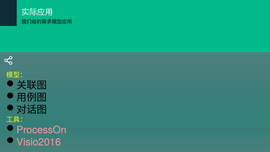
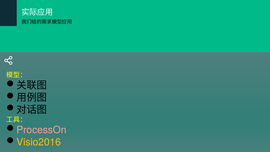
Visio2016 colour: pink -> yellow
